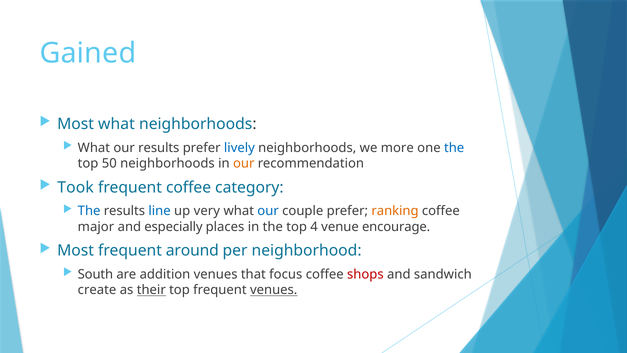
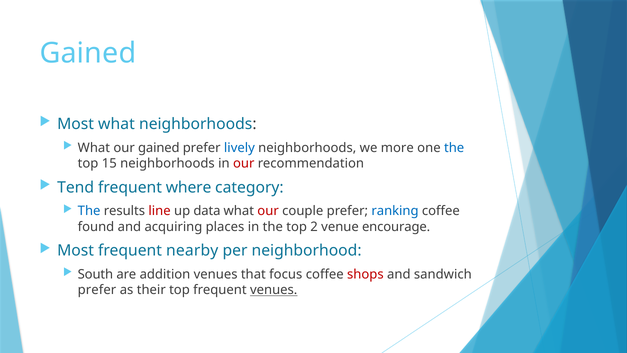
our results: results -> gained
50: 50 -> 15
our at (244, 163) colour: orange -> red
Took: Took -> Tend
frequent coffee: coffee -> where
line colour: blue -> red
very: very -> data
our at (268, 211) colour: blue -> red
ranking colour: orange -> blue
major: major -> found
especially: especially -> acquiring
4: 4 -> 2
around: around -> nearby
create at (97, 290): create -> prefer
their underline: present -> none
